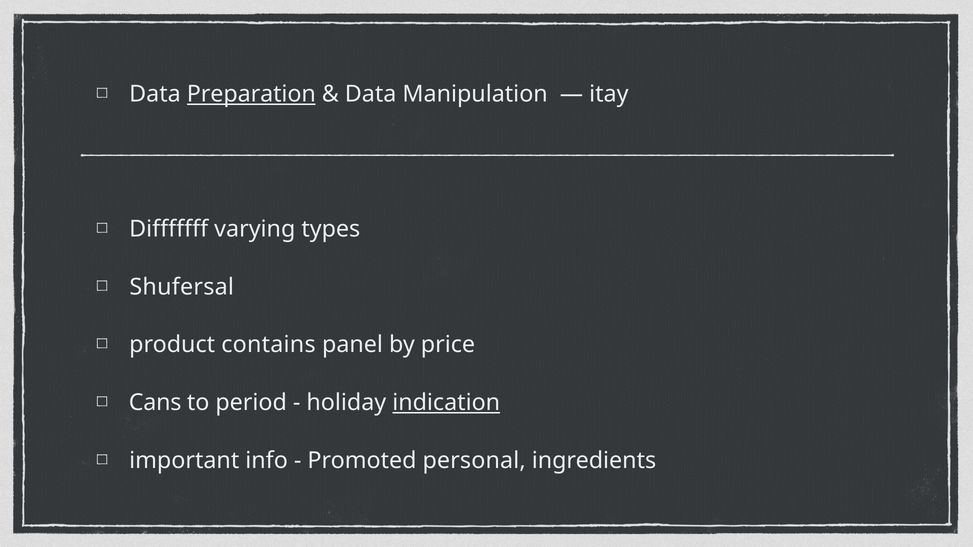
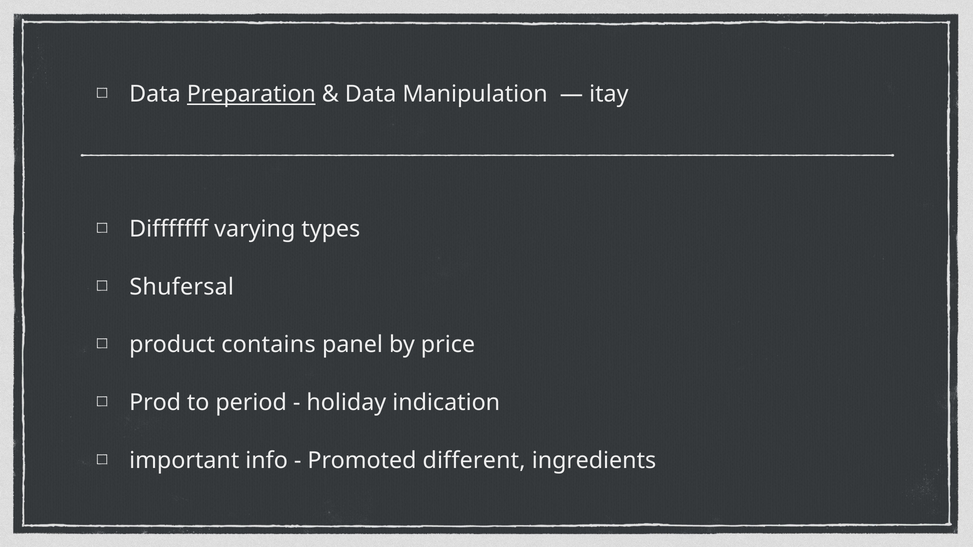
Cans: Cans -> Prod
indication underline: present -> none
personal: personal -> different
